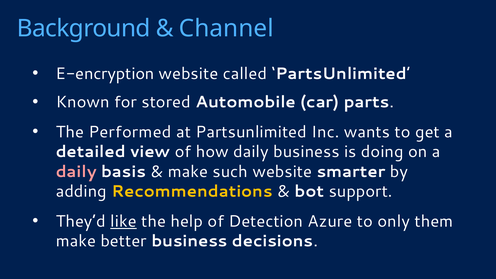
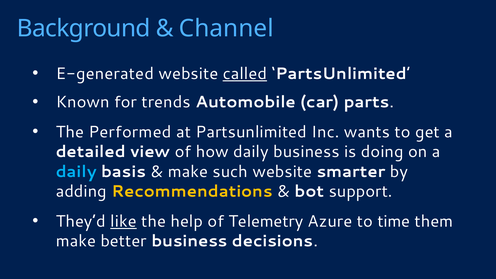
E-encryption: E-encryption -> E-generated
called underline: none -> present
stored: stored -> trends
daily at (76, 172) colour: pink -> light blue
Detection: Detection -> Telemetry
only: only -> time
